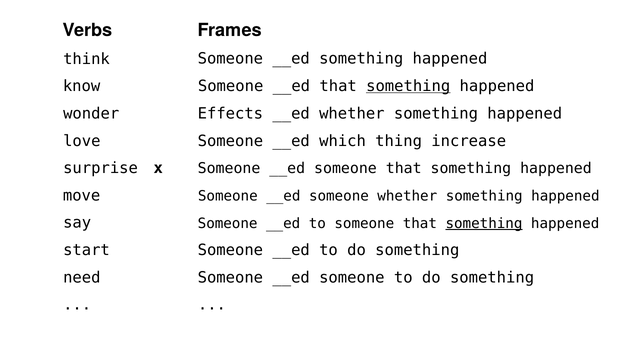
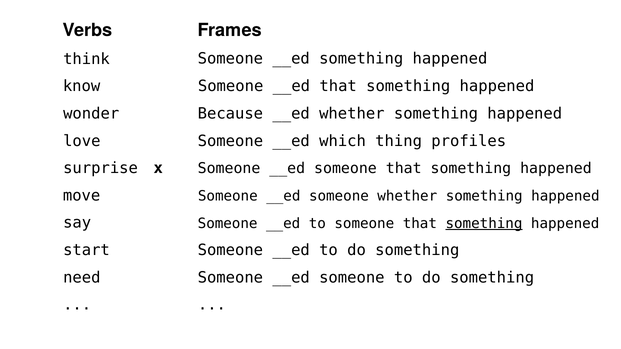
something at (408, 86) underline: present -> none
Effects: Effects -> Because
increase: increase -> profiles
